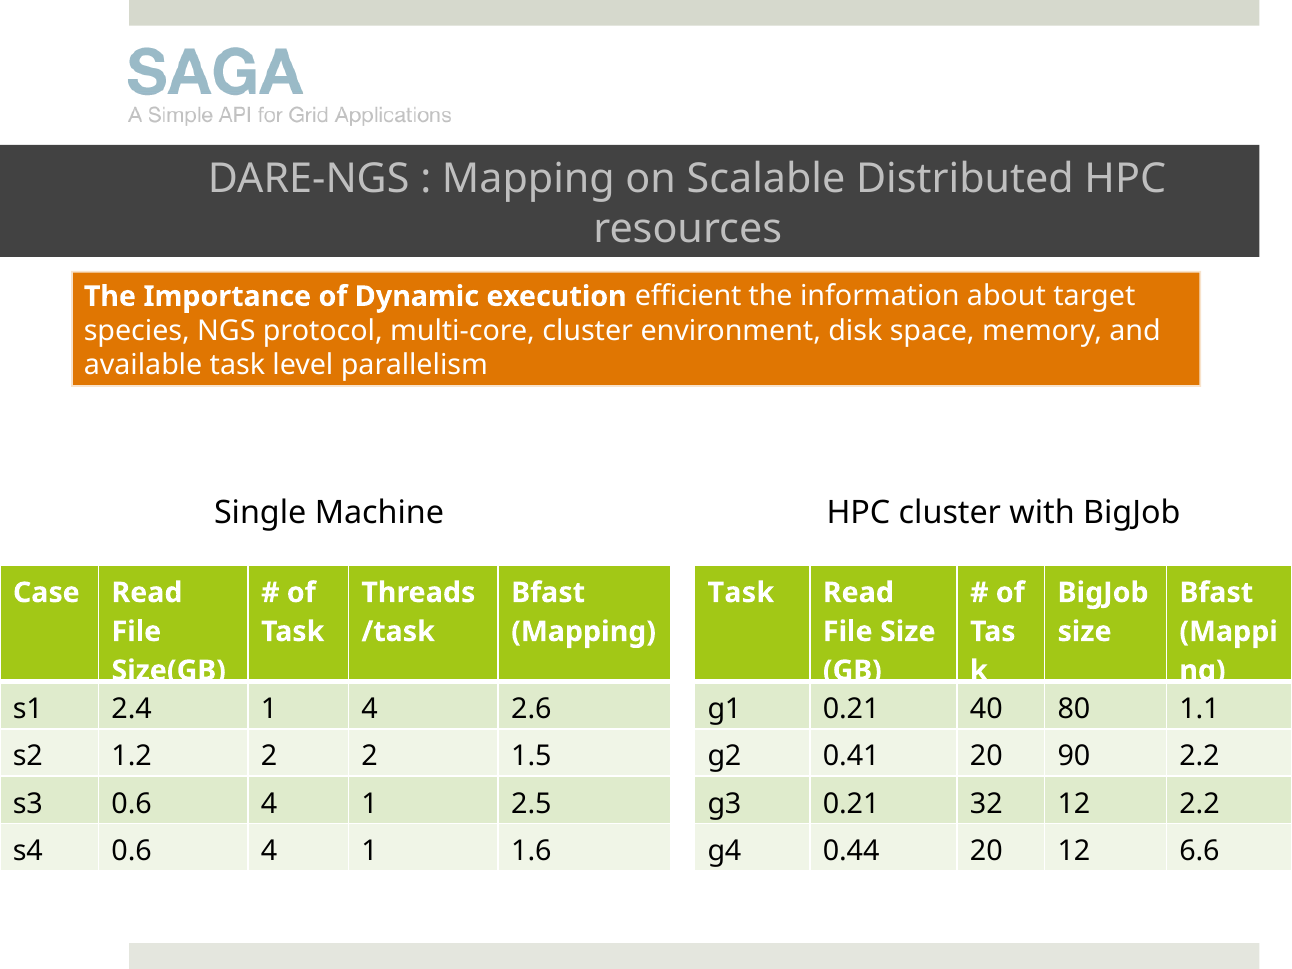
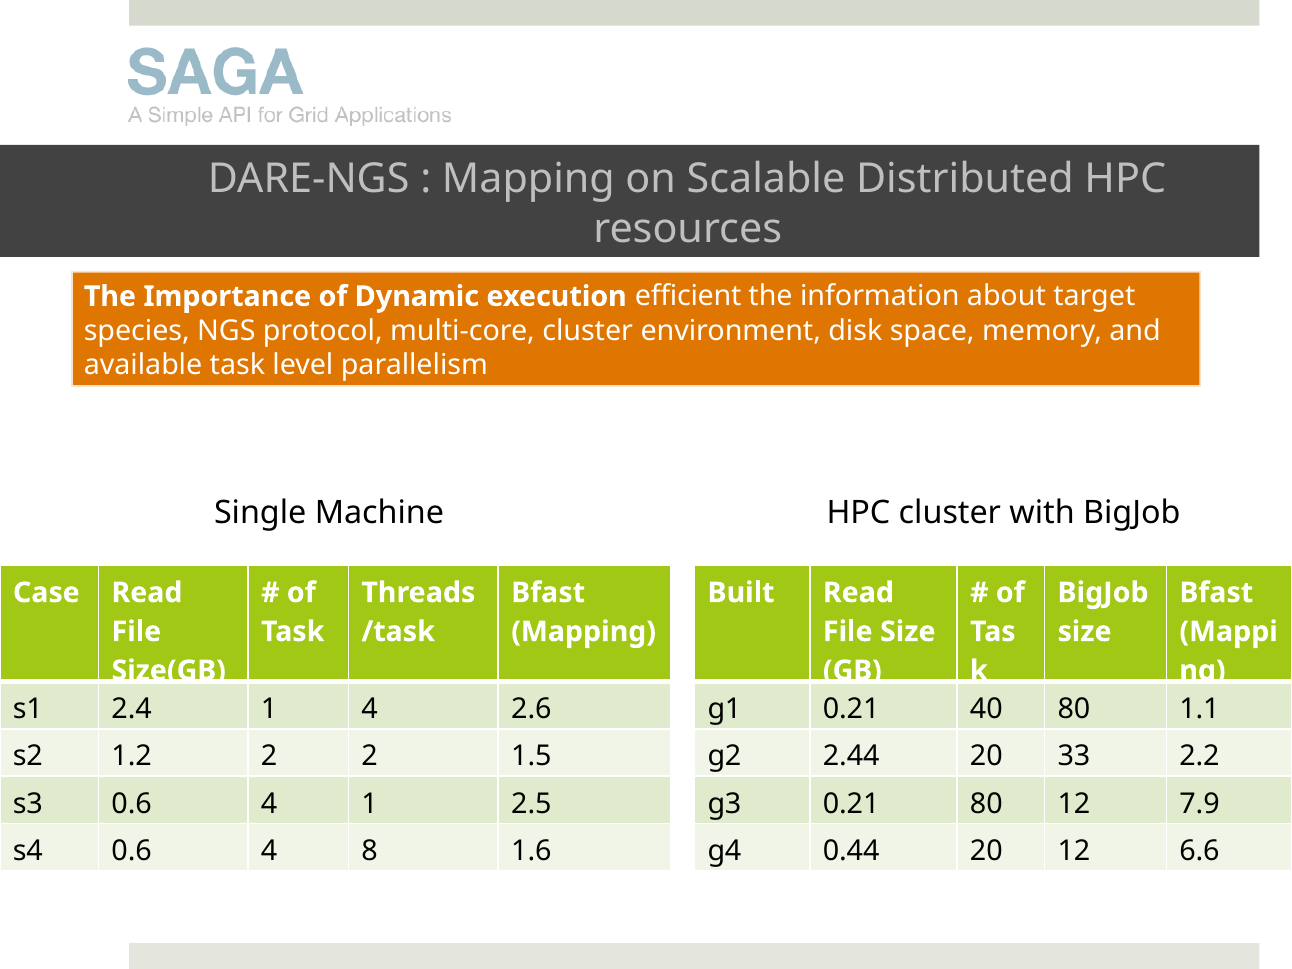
Task at (741, 593): Task -> Built
0.41: 0.41 -> 2.44
90: 90 -> 33
0.21 32: 32 -> 80
12 2.2: 2.2 -> 7.9
s4 0.6 4 1: 1 -> 8
